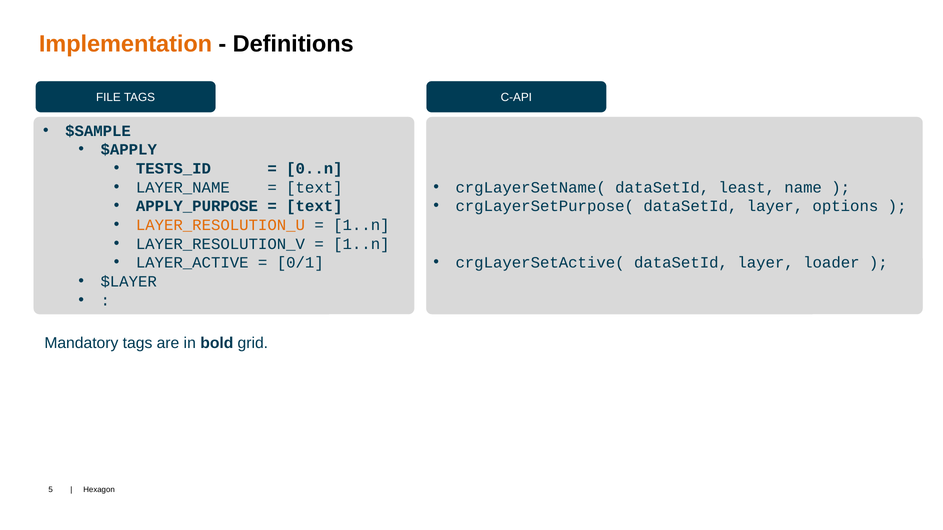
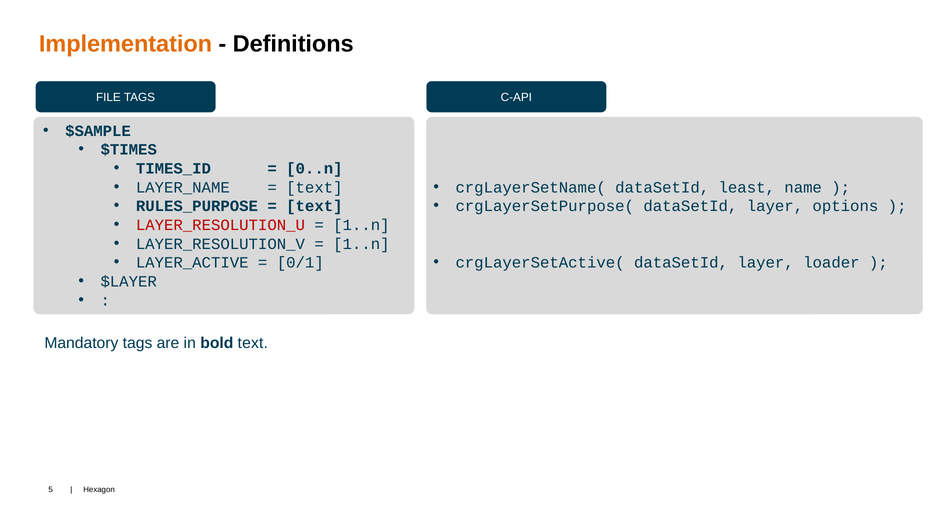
$APPLY: $APPLY -> $TIMES
TESTS_ID: TESTS_ID -> TIMES_ID
APPLY_PURPOSE: APPLY_PURPOSE -> RULES_PURPOSE
LAYER_RESOLUTION_U colour: orange -> red
bold grid: grid -> text
